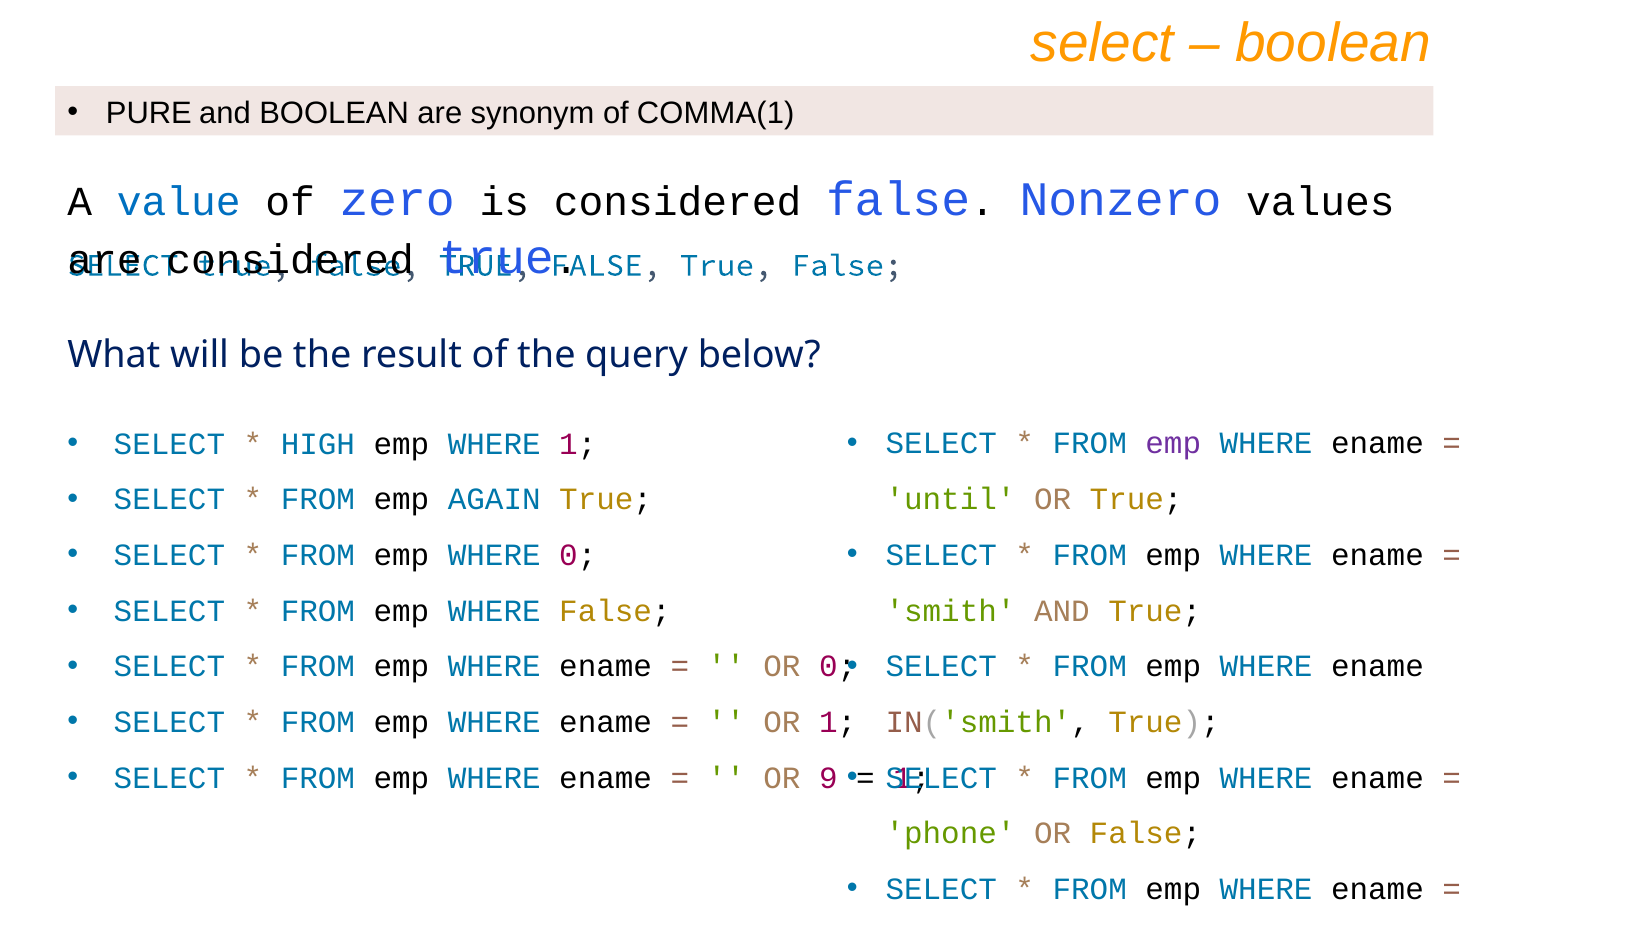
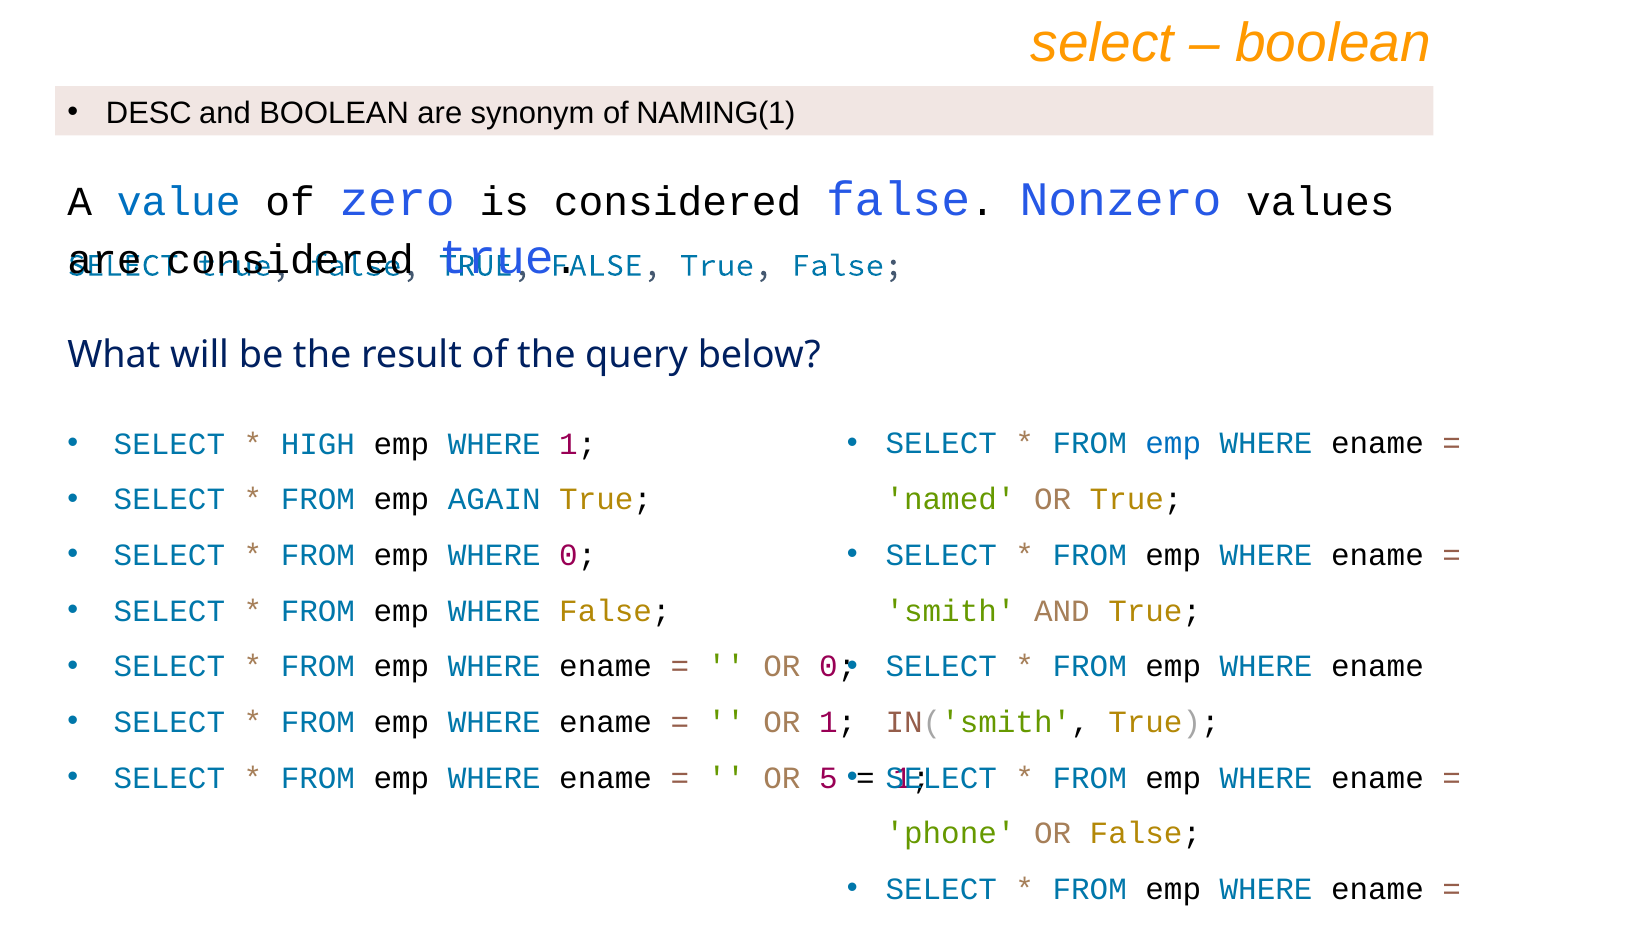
PURE: PURE -> DESC
COMMA(1: COMMA(1 -> NAMING(1
emp at (1173, 444) colour: purple -> blue
until: until -> named
9: 9 -> 5
